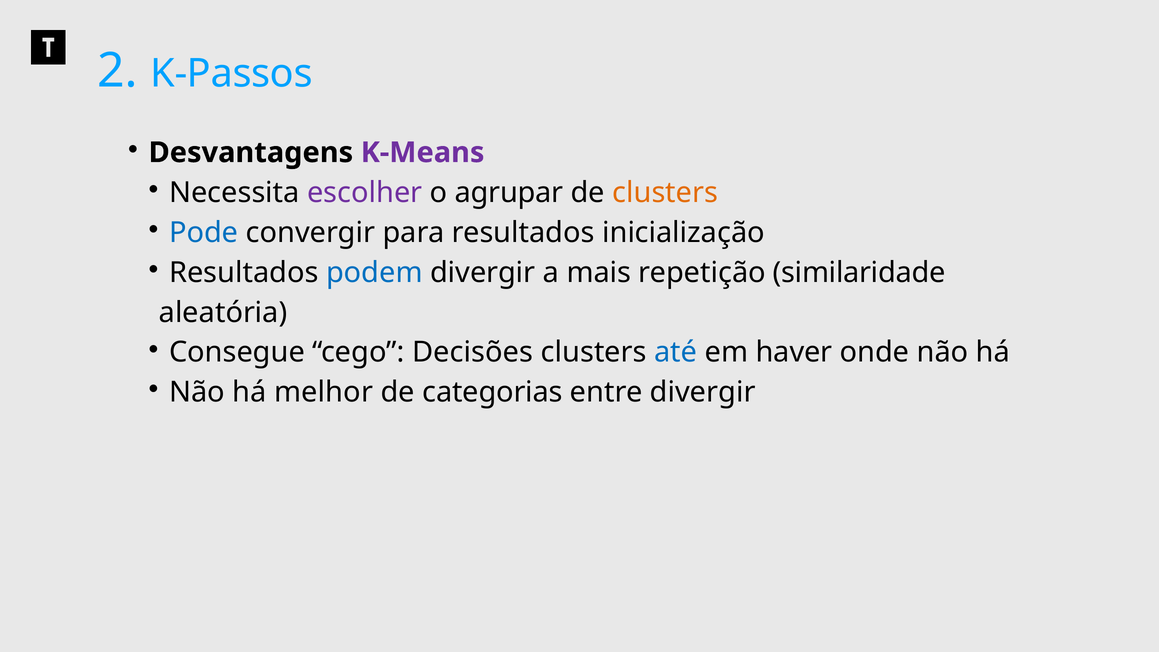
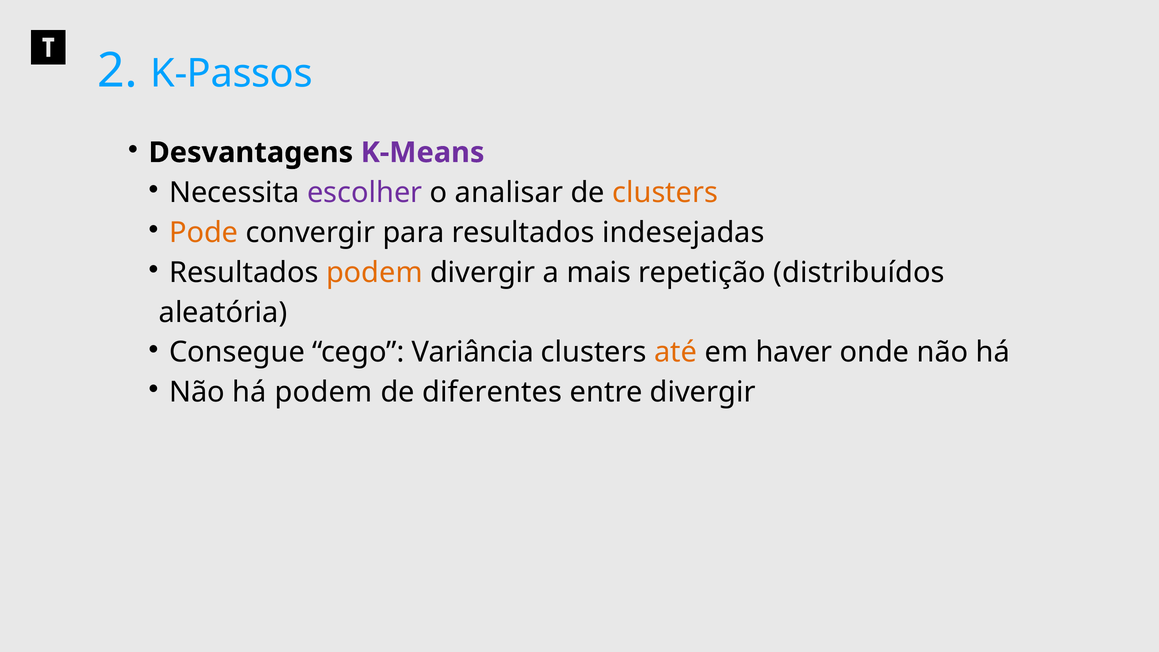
agrupar: agrupar -> analisar
Pode colour: blue -> orange
inicialização: inicialização -> indesejadas
podem at (374, 272) colour: blue -> orange
similaridade: similaridade -> distribuídos
Decisões: Decisões -> Variância
até colour: blue -> orange
há melhor: melhor -> podem
categorias: categorias -> diferentes
